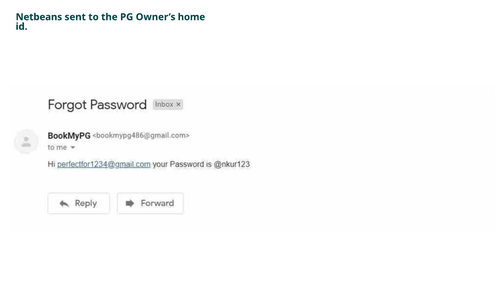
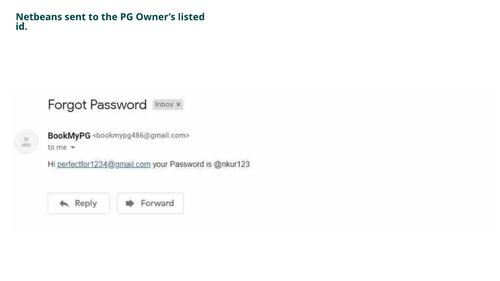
home: home -> listed
